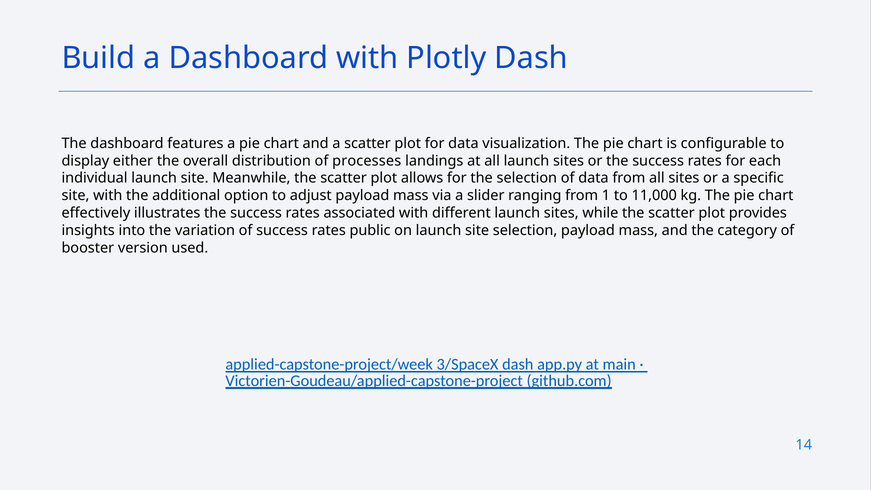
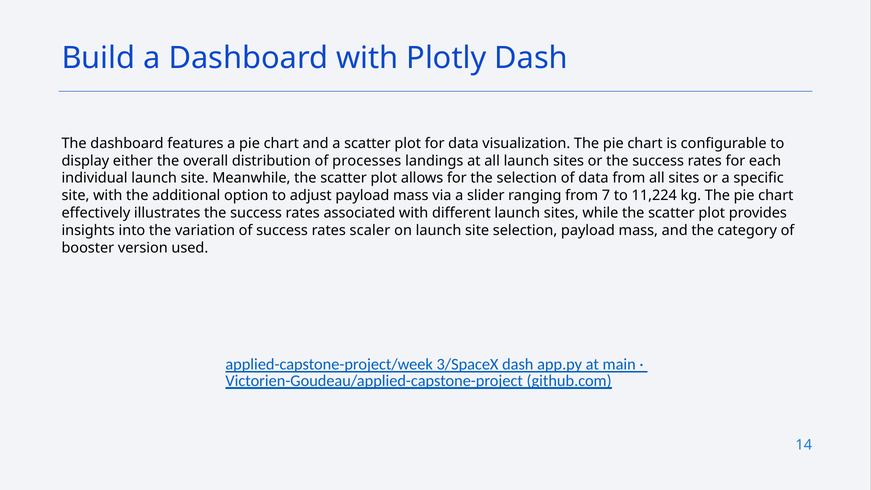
1: 1 -> 7
11,000: 11,000 -> 11,224
public: public -> scaler
